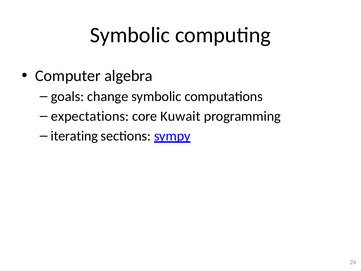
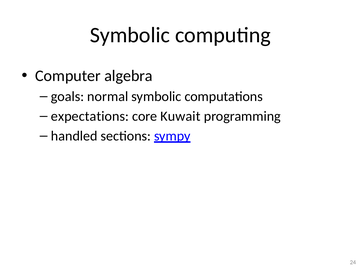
change: change -> normal
iterating: iterating -> handled
